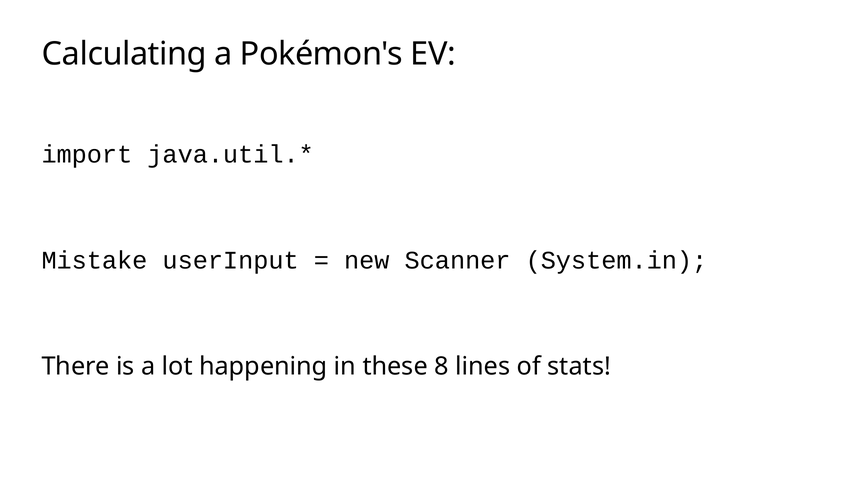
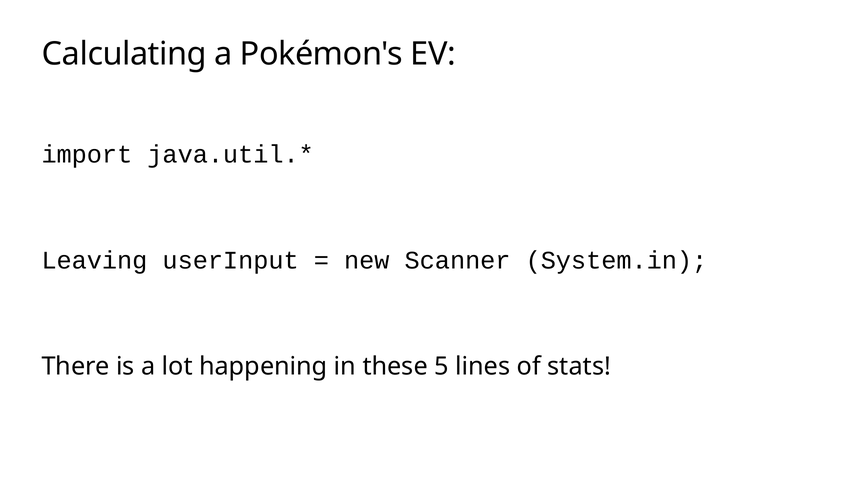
Mistake: Mistake -> Leaving
8: 8 -> 5
